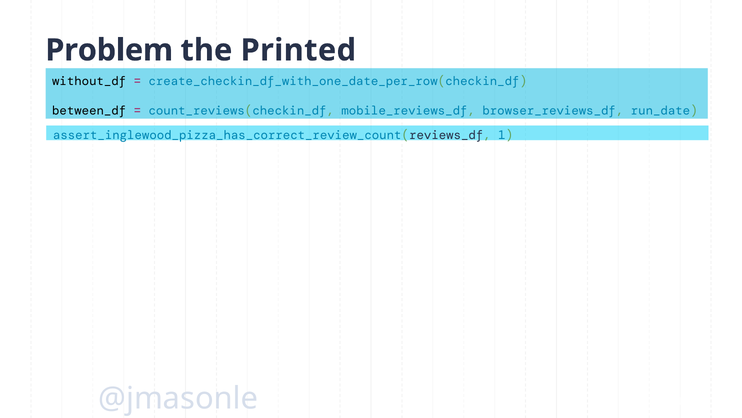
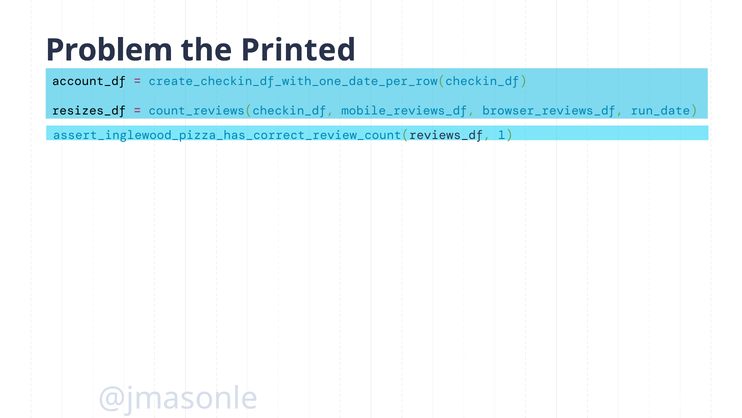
without_df: without_df -> account_df
between_df: between_df -> resizes_df
